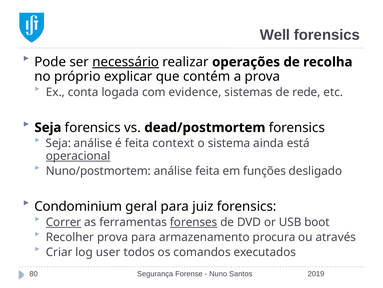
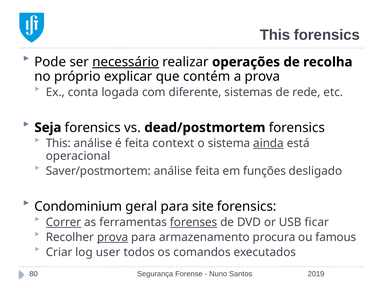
Well at (275, 35): Well -> This
evidence: evidence -> diferente
Seja at (58, 143): Seja -> This
ainda underline: none -> present
operacional underline: present -> none
Nuno/postmortem: Nuno/postmortem -> Saver/postmortem
juiz: juiz -> site
boot: boot -> ficar
prova at (113, 237) underline: none -> present
através: através -> famous
